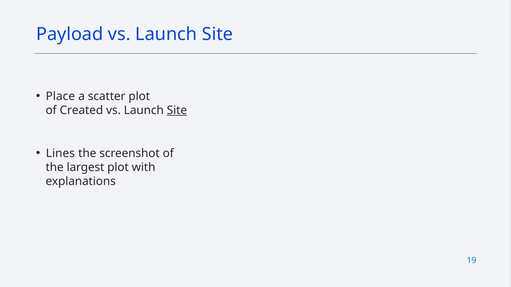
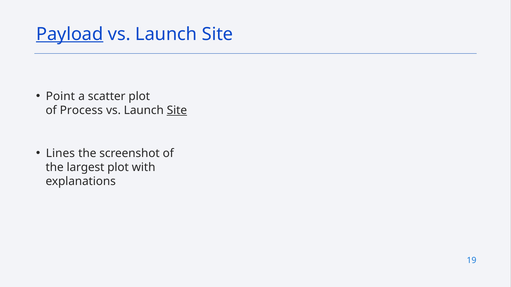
Payload underline: none -> present
Place: Place -> Point
Created: Created -> Process
